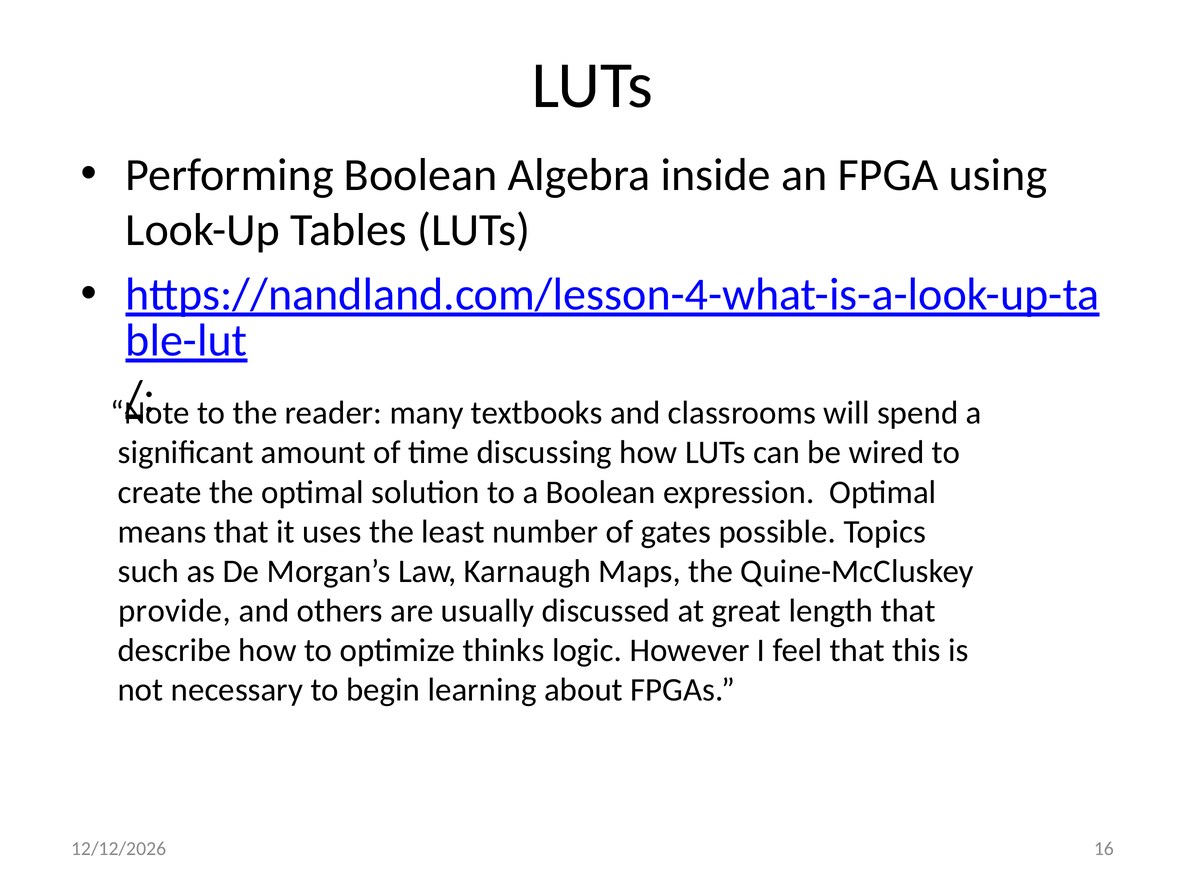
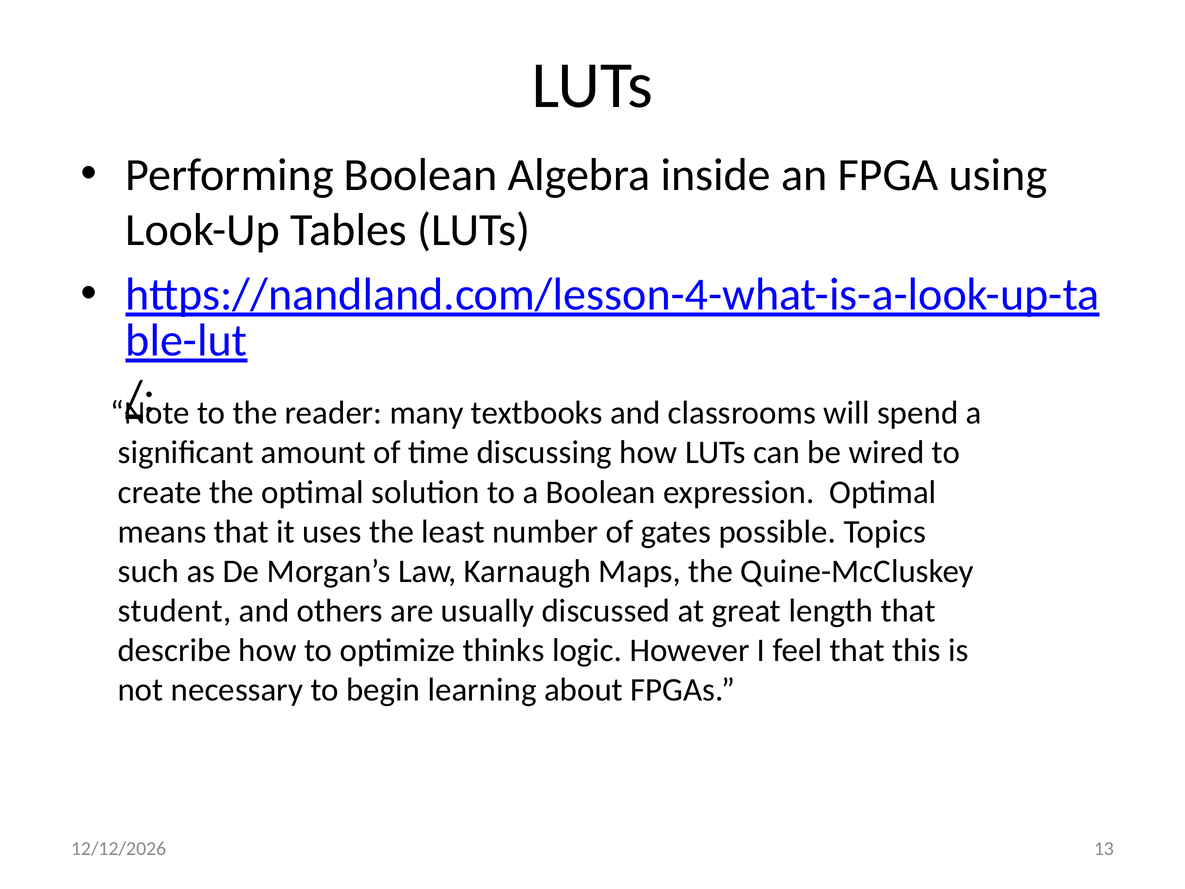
provide: provide -> student
16: 16 -> 13
